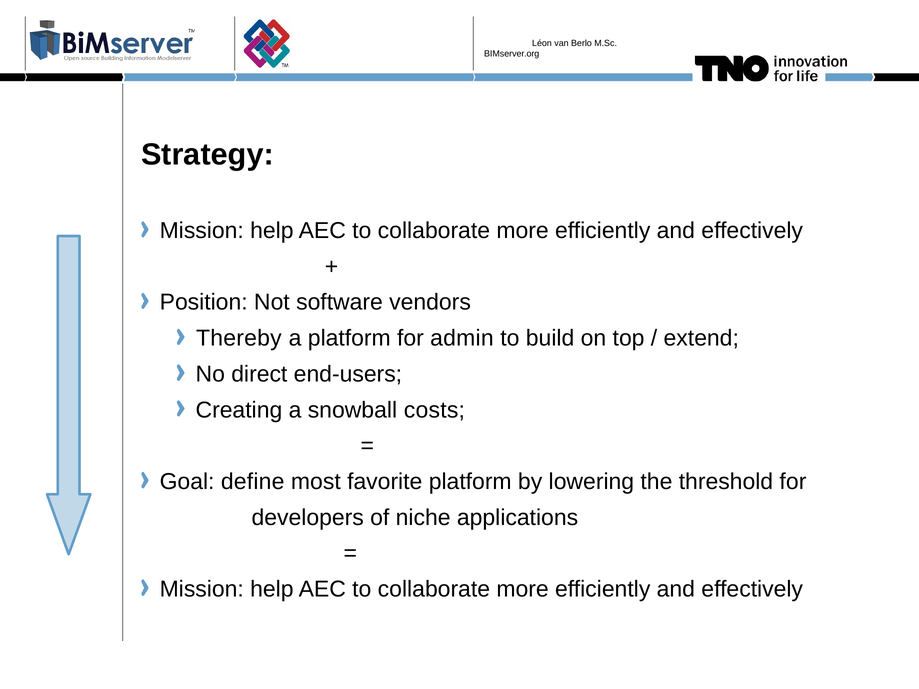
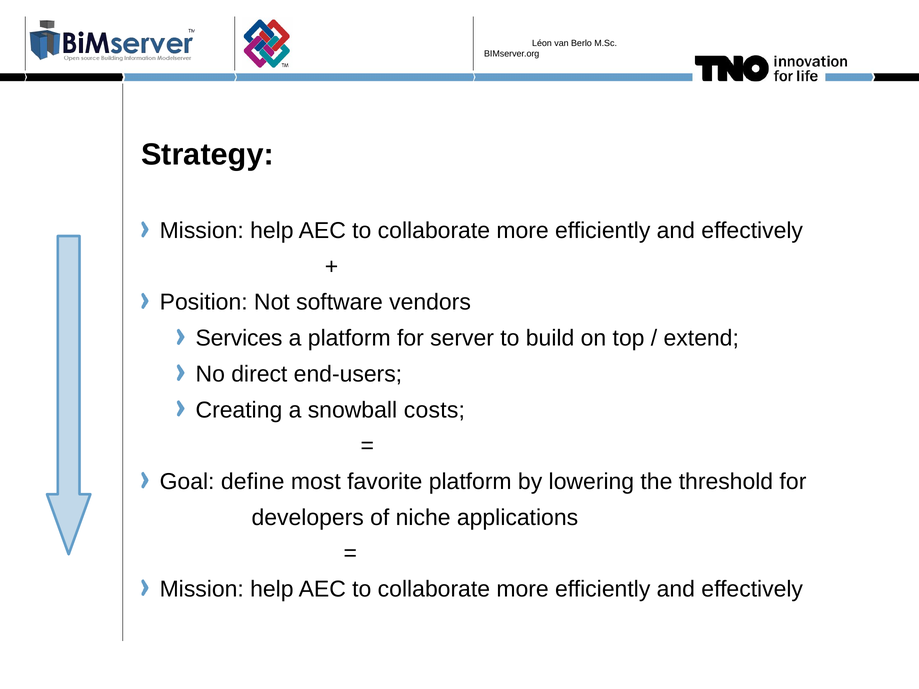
Thereby: Thereby -> Services
admin: admin -> server
